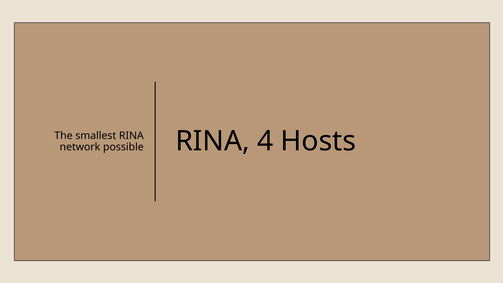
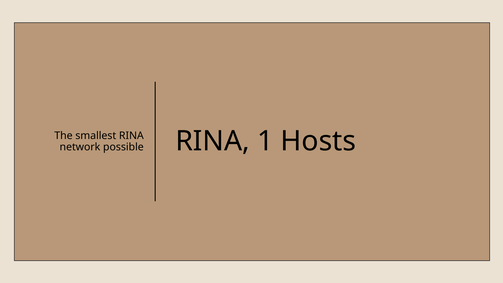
4: 4 -> 1
